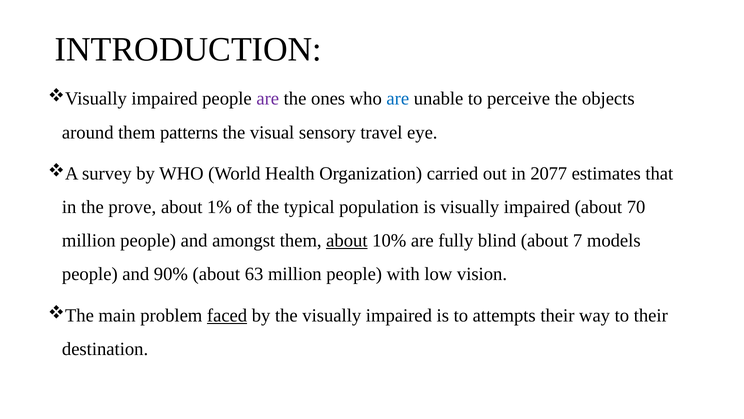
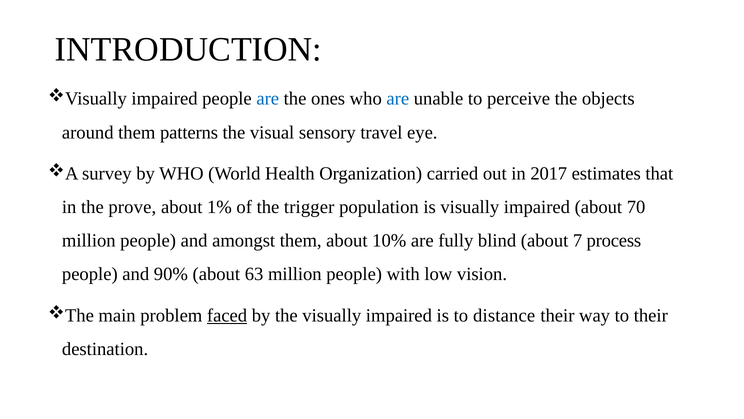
are at (268, 99) colour: purple -> blue
2077: 2077 -> 2017
typical: typical -> trigger
about at (347, 240) underline: present -> none
models: models -> process
attempts: attempts -> distance
